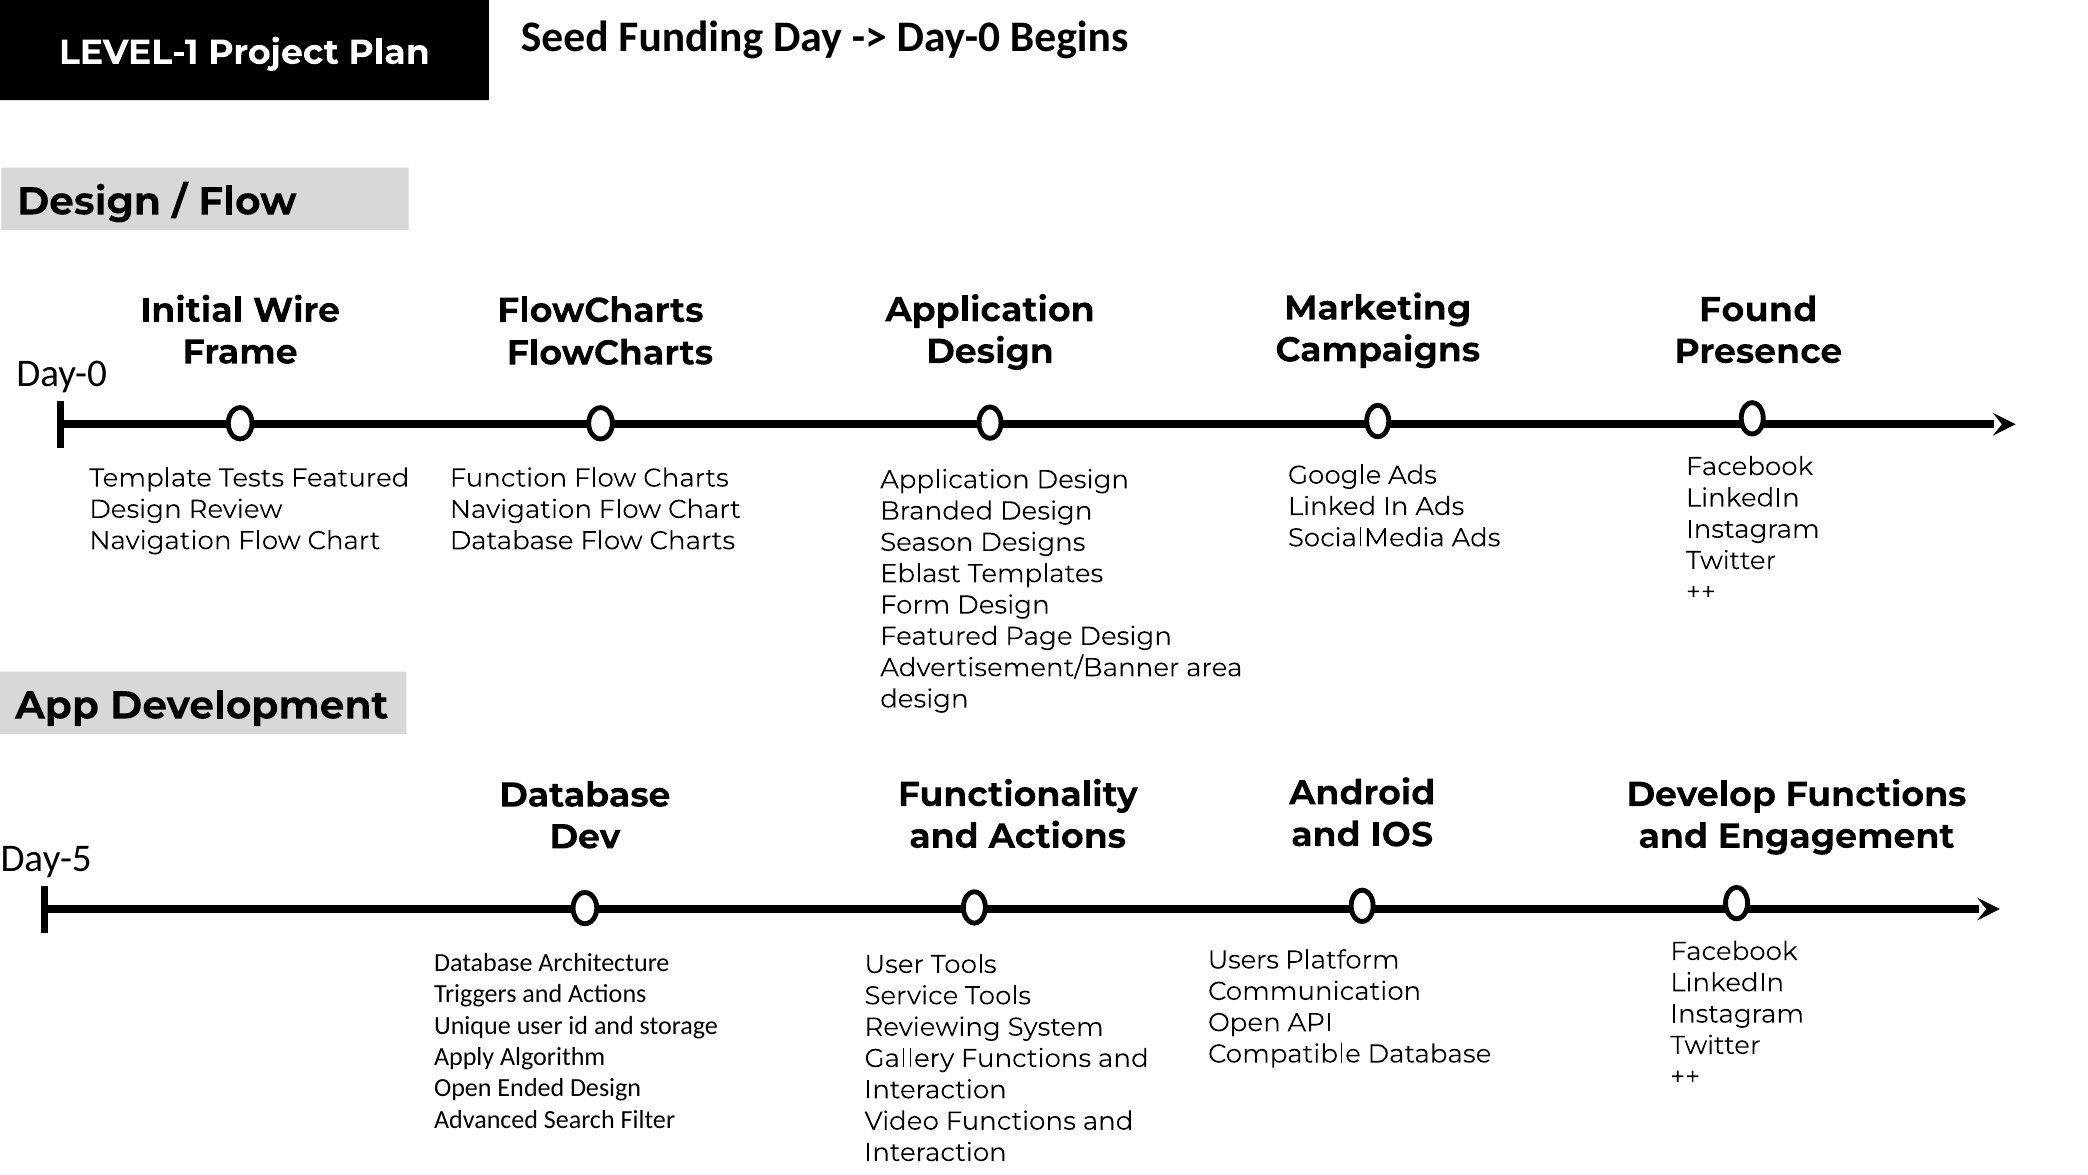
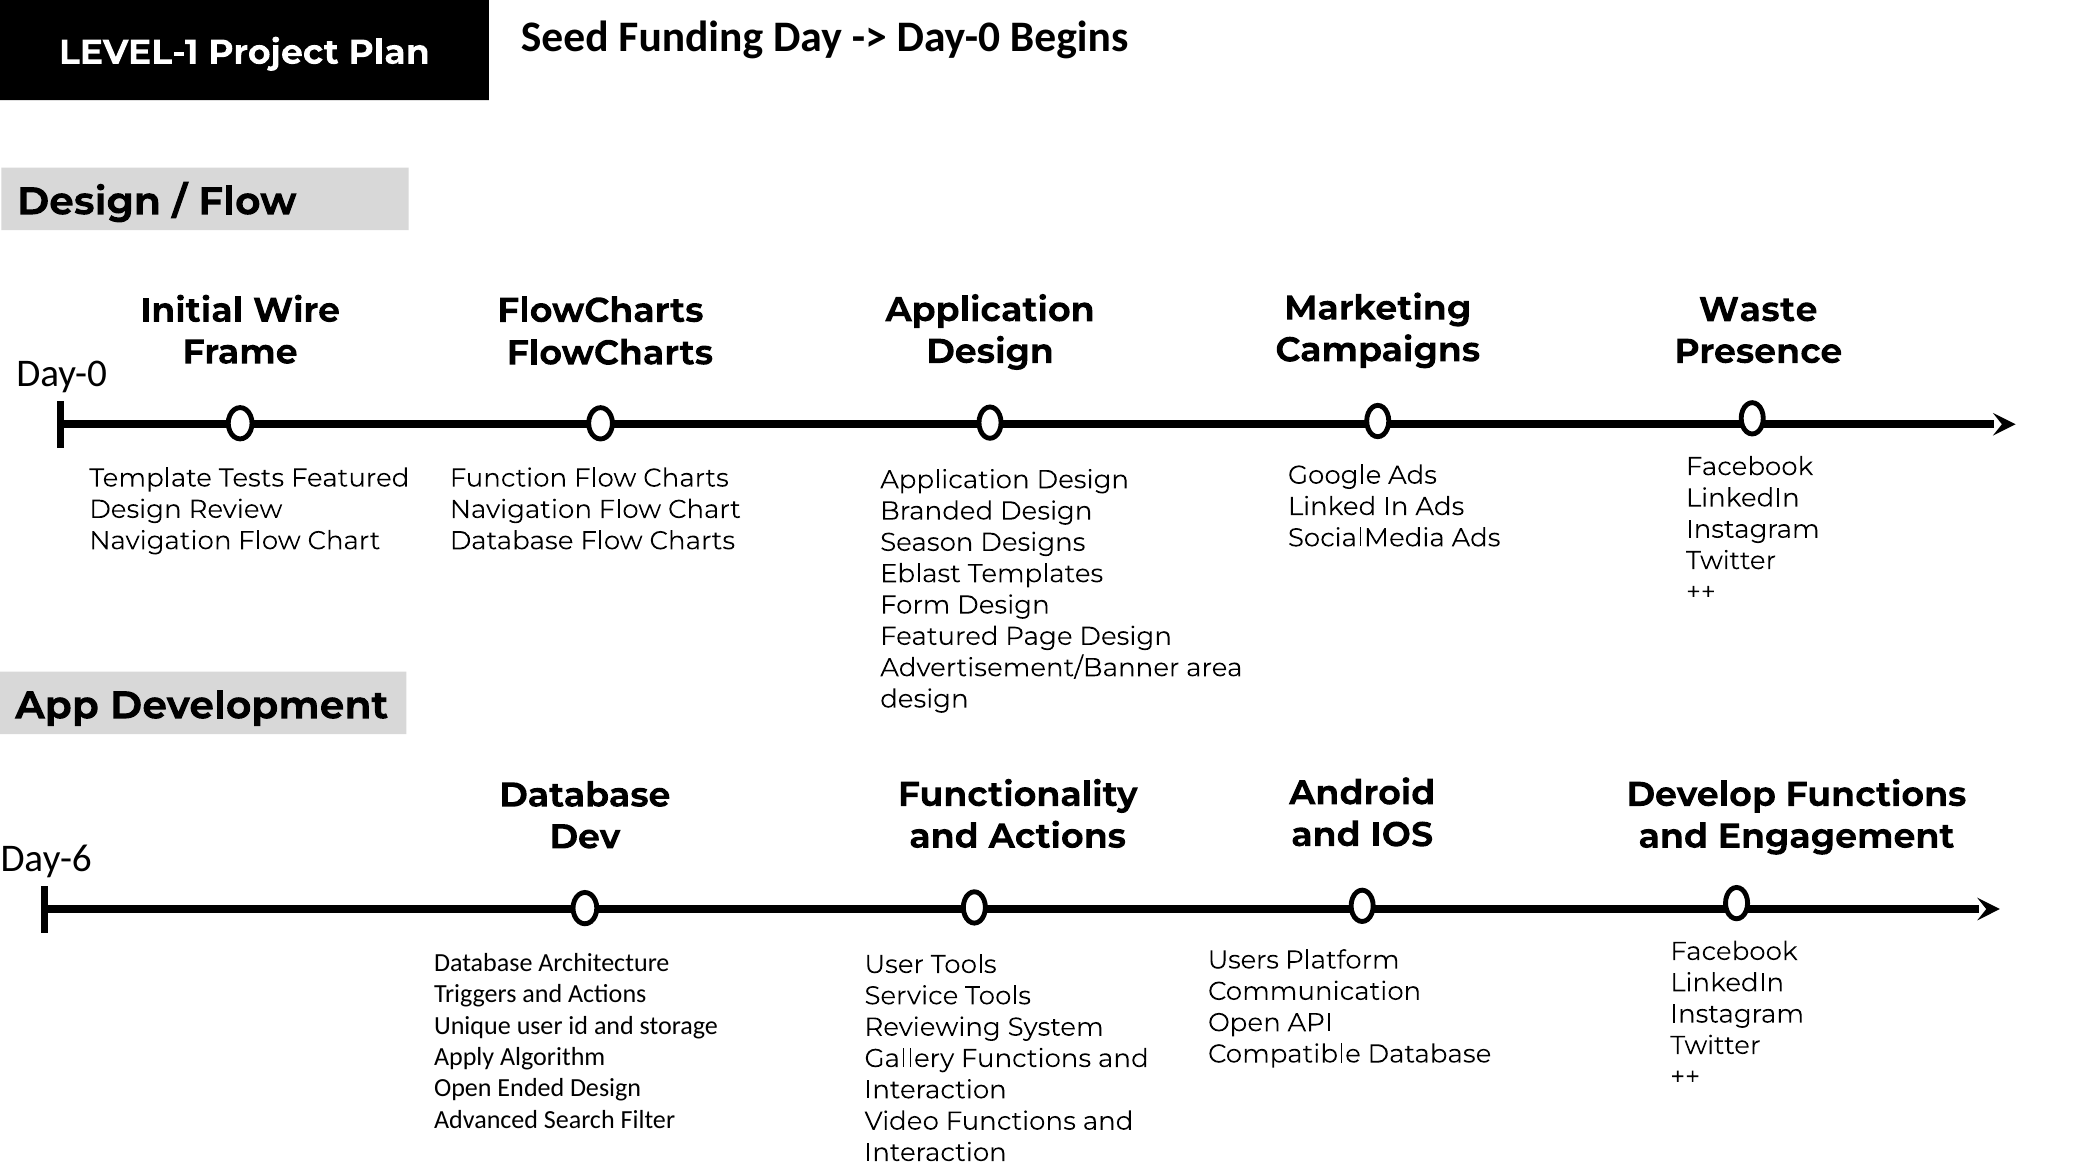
Found: Found -> Waste
Day-5: Day-5 -> Day-6
